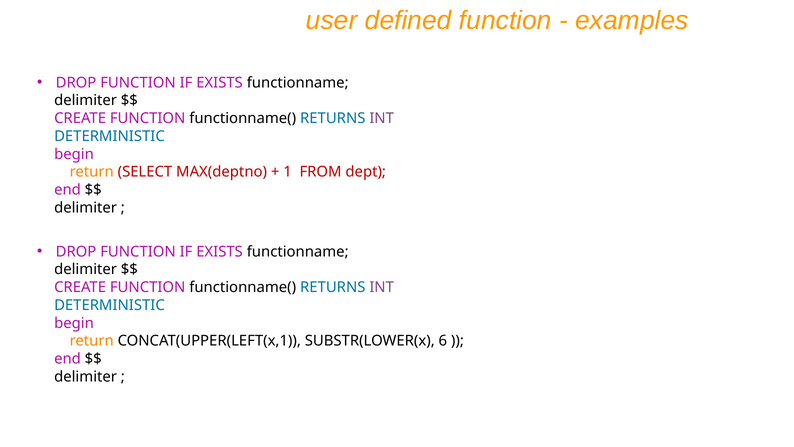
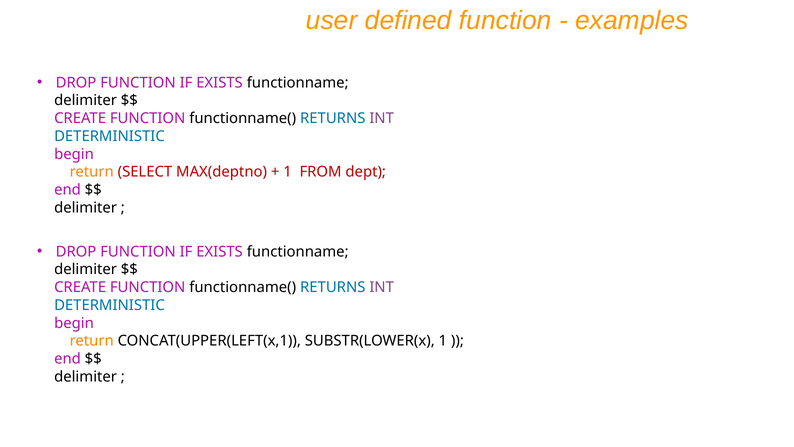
SUBSTR(LOWER(x 6: 6 -> 1
